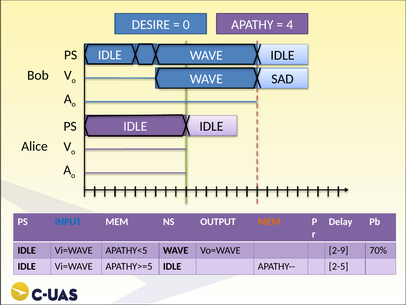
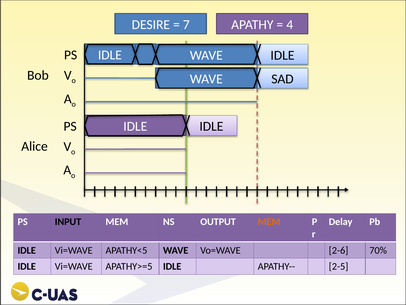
0: 0 -> 7
INPUT colour: blue -> black
2-9: 2-9 -> 2-6
